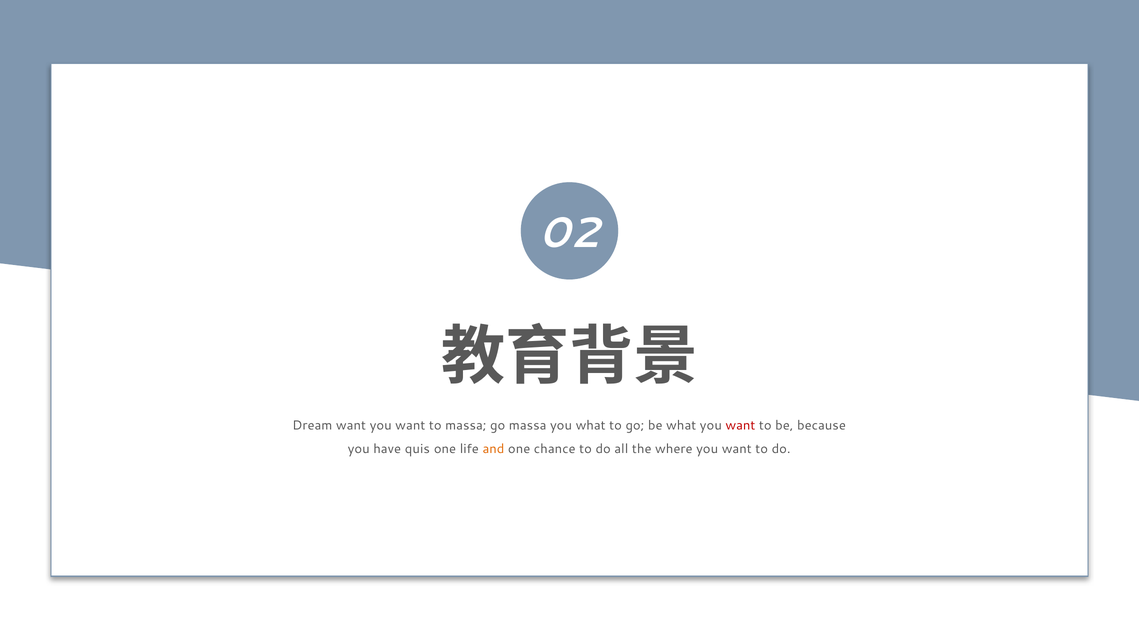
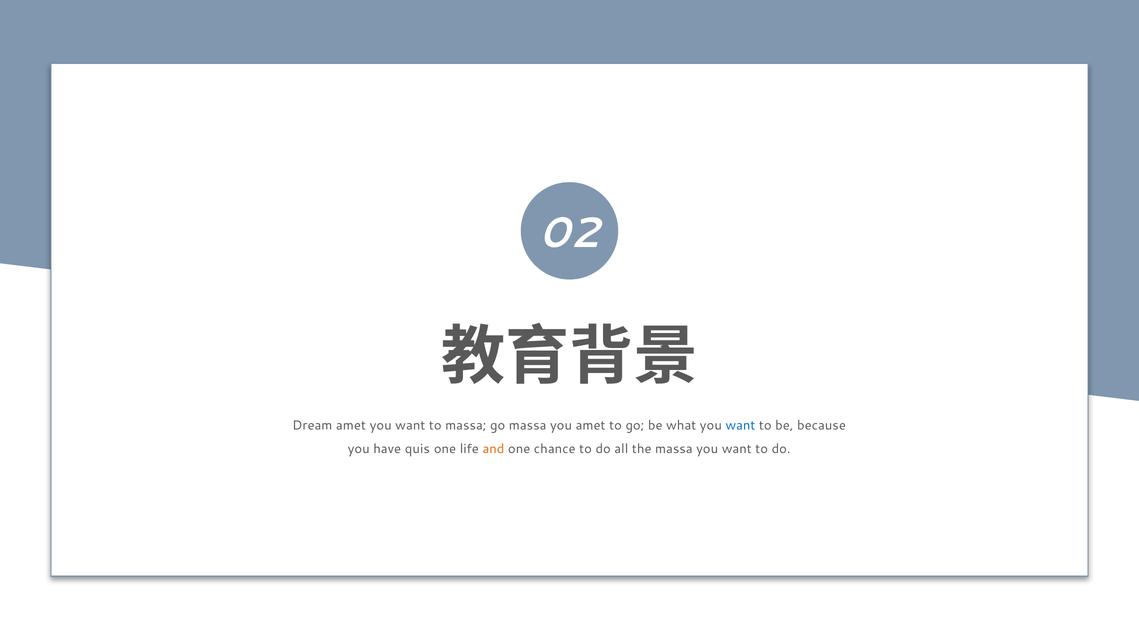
Dream want: want -> amet
you what: what -> amet
want at (740, 426) colour: red -> blue
the where: where -> massa
